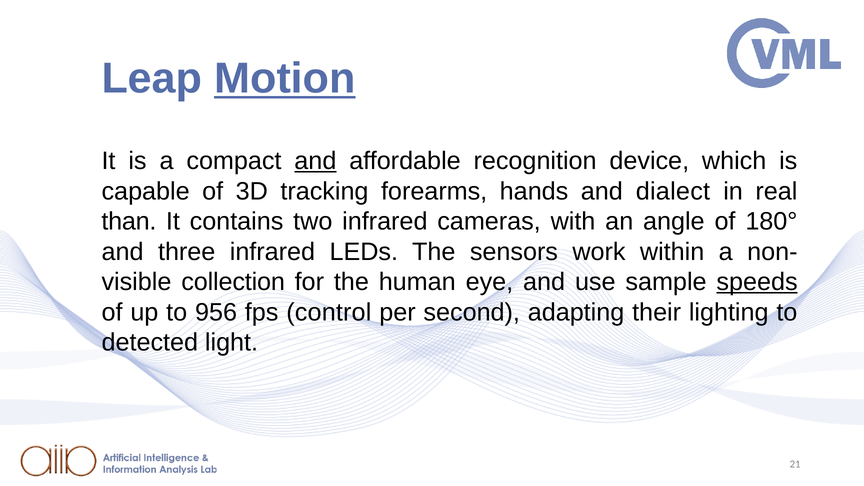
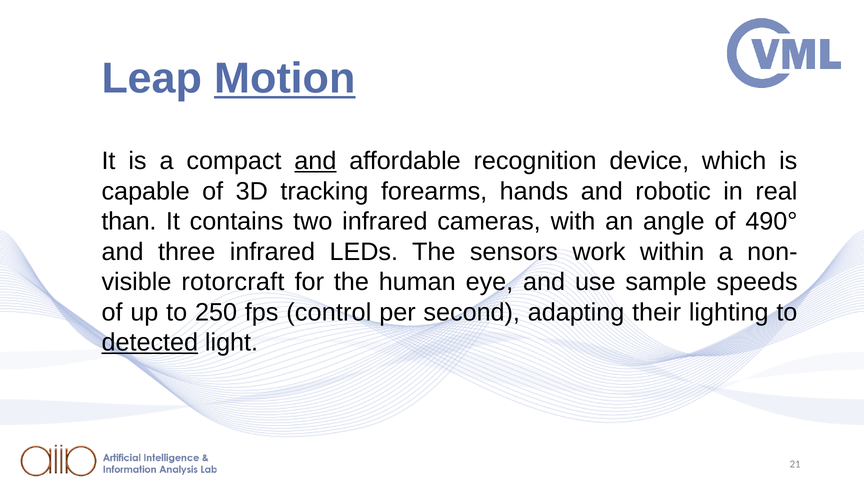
dialect: dialect -> robotic
180°: 180° -> 490°
collection: collection -> rotorcraft
speeds underline: present -> none
956: 956 -> 250
detected underline: none -> present
